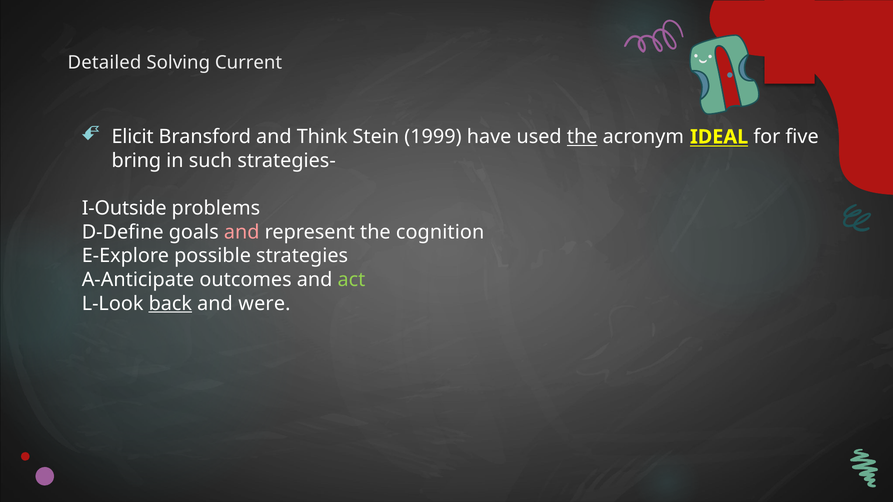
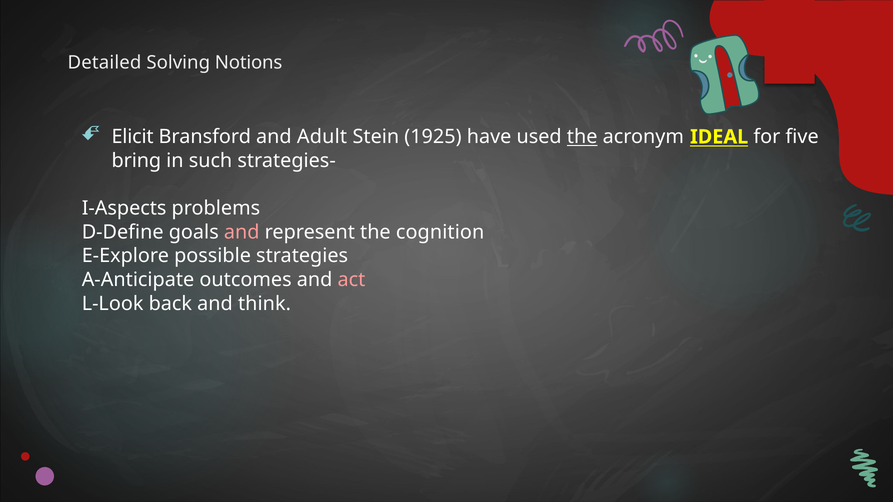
Current: Current -> Notions
Think: Think -> Adult
1999: 1999 -> 1925
I-Outside: I-Outside -> I-Aspects
act colour: light green -> pink
back underline: present -> none
were: were -> think
